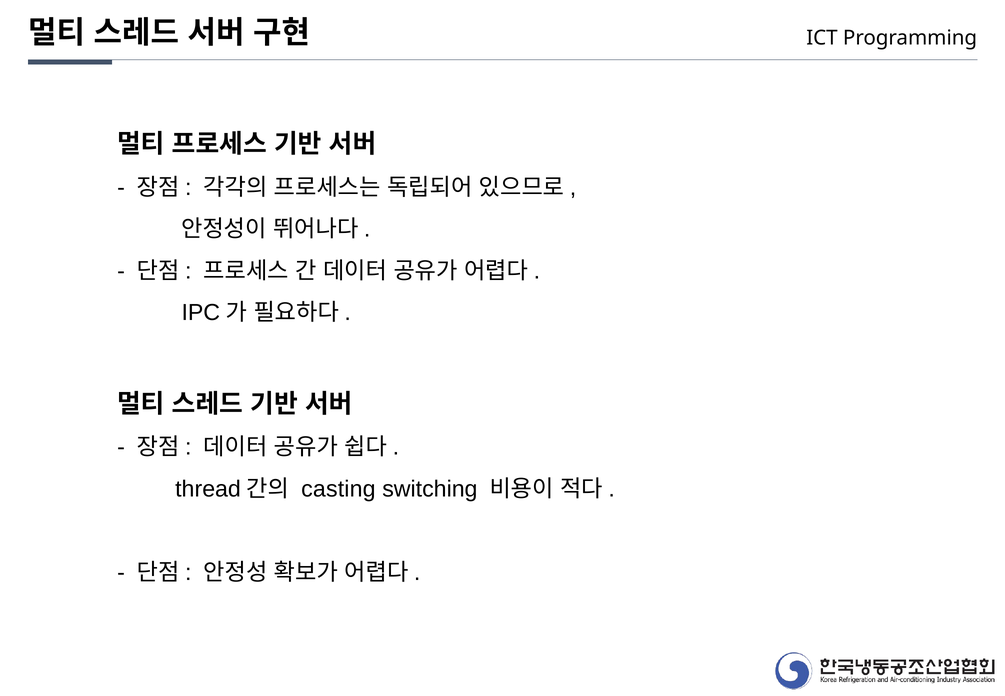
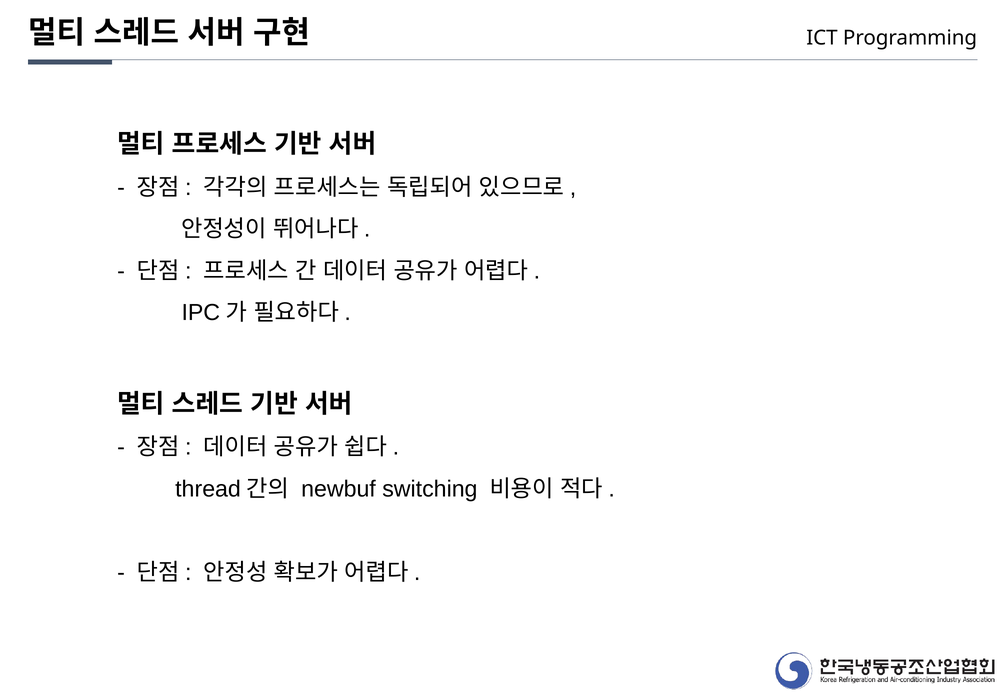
casting: casting -> newbuf
